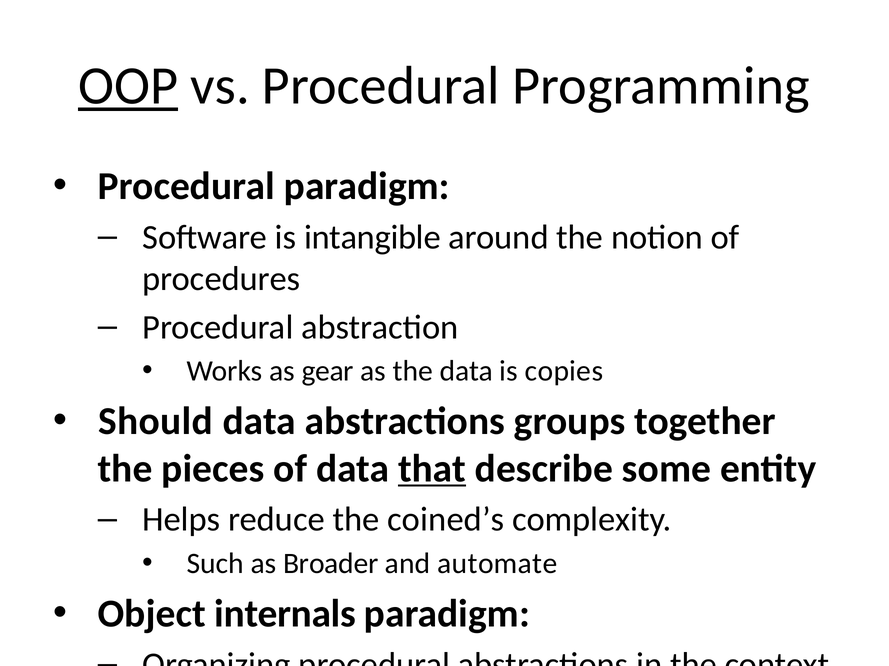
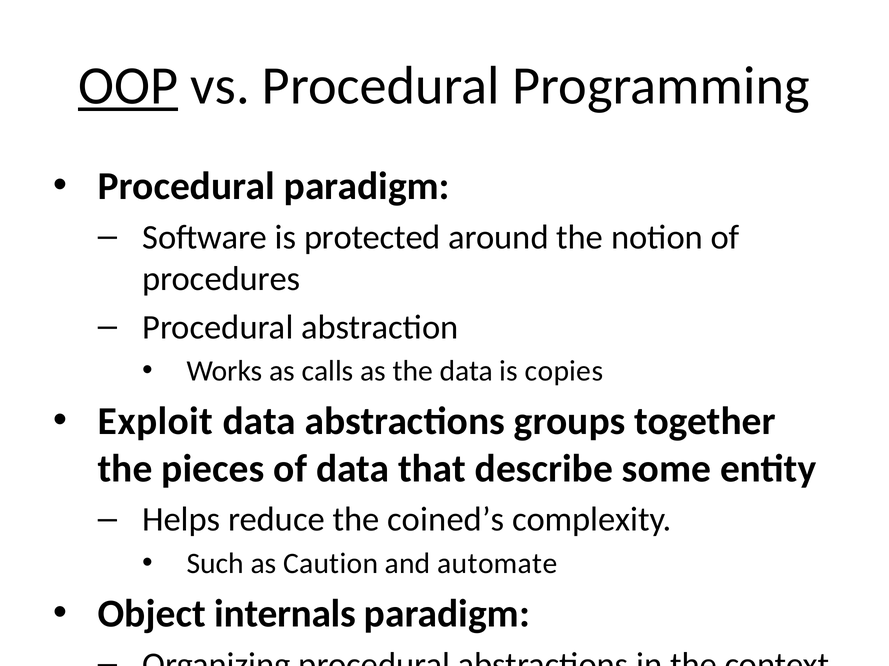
intangible: intangible -> protected
gear: gear -> calls
Should: Should -> Exploit
that underline: present -> none
Broader: Broader -> Caution
